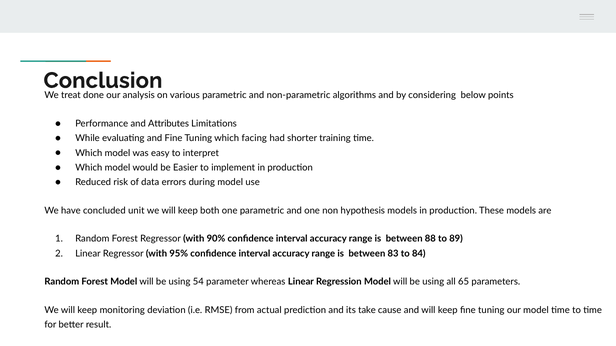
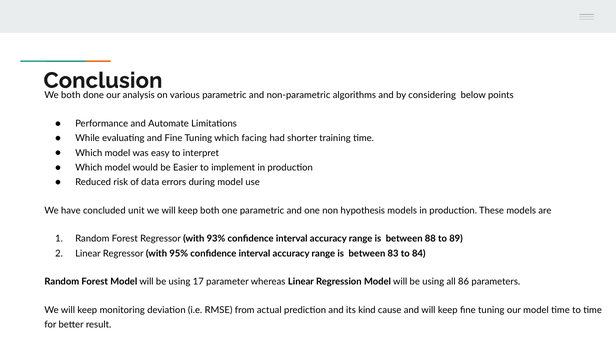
We treat: treat -> both
Attributes: Attributes -> Automate
90%: 90% -> 93%
54: 54 -> 17
65: 65 -> 86
take: take -> kind
